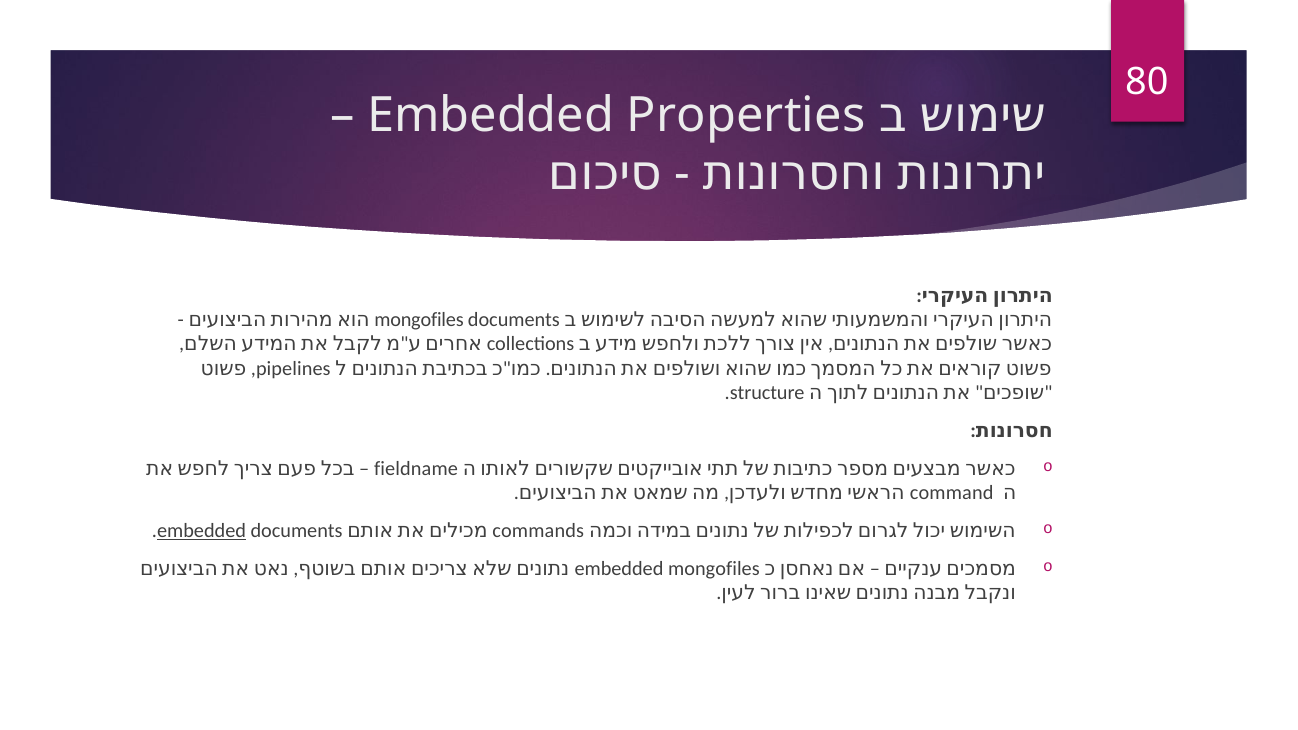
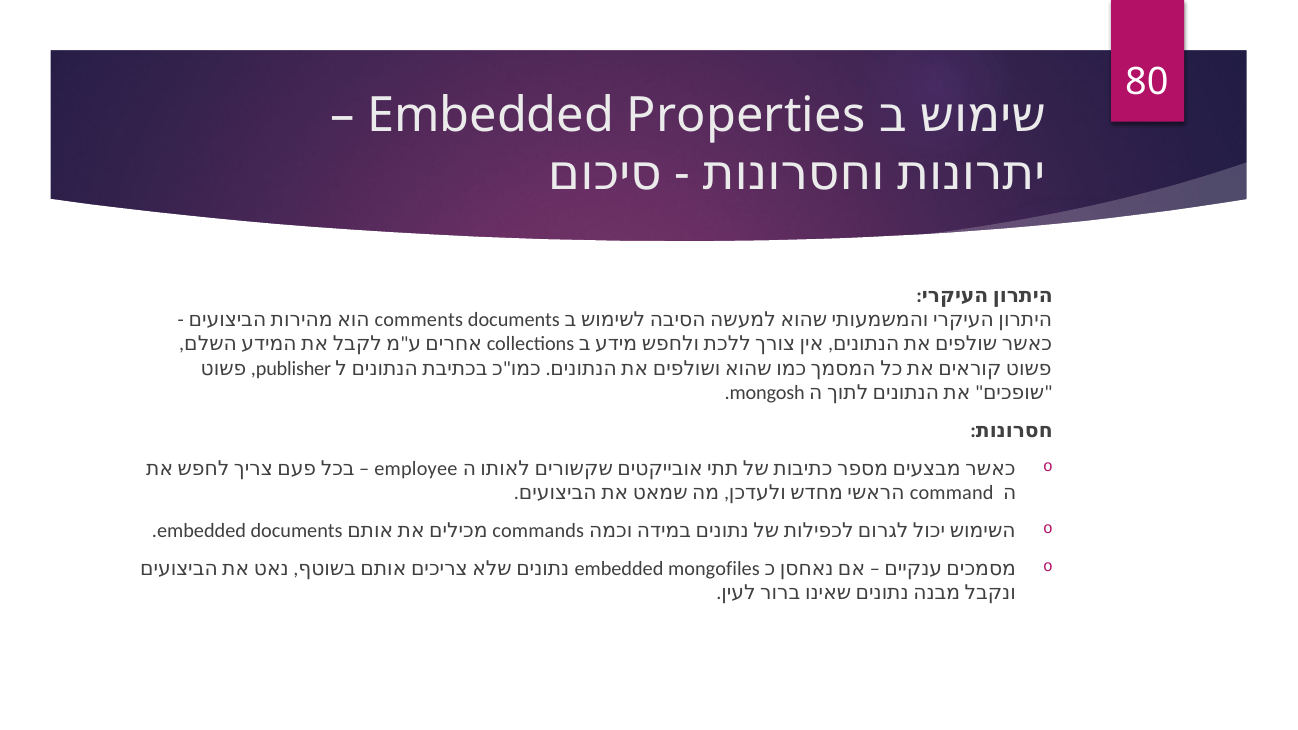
mongofiles at (419, 320): mongofiles -> comments
pipelines: pipelines -> publisher
structure: structure -> mongosh
fieldname: fieldname -> employee
embedded at (202, 531) underline: present -> none
